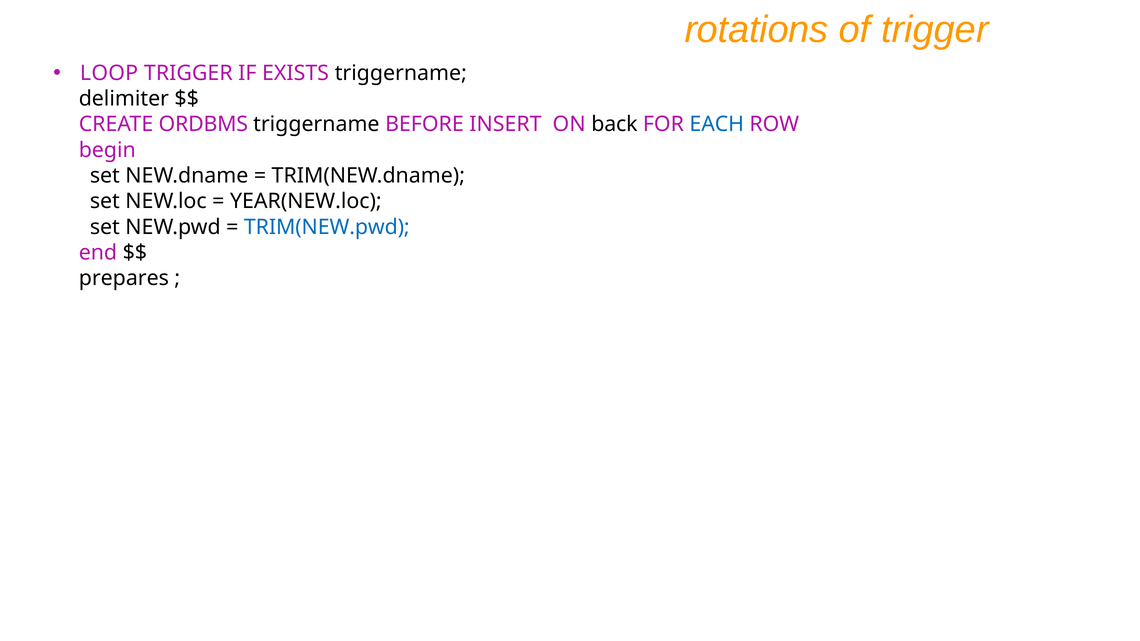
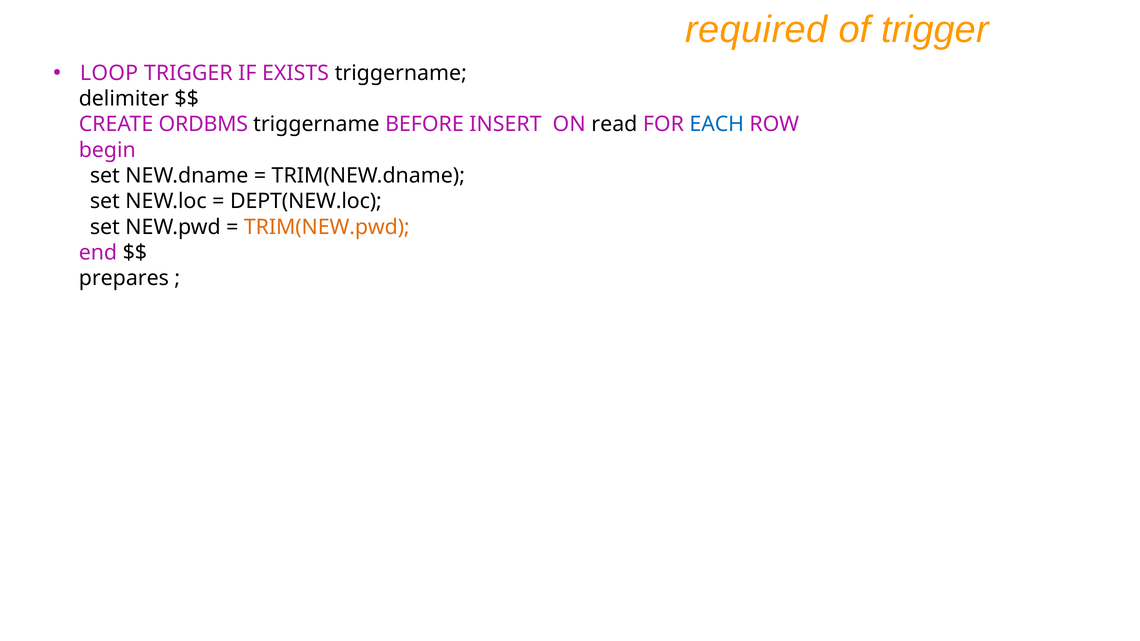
rotations: rotations -> required
back: back -> read
YEAR(NEW.loc: YEAR(NEW.loc -> DEPT(NEW.loc
TRIM(NEW.pwd colour: blue -> orange
